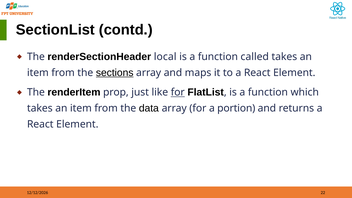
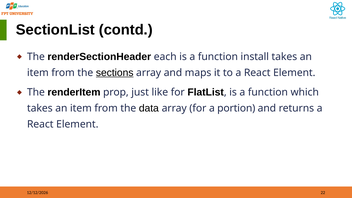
local: local -> each
called: called -> install
for at (178, 92) underline: present -> none
